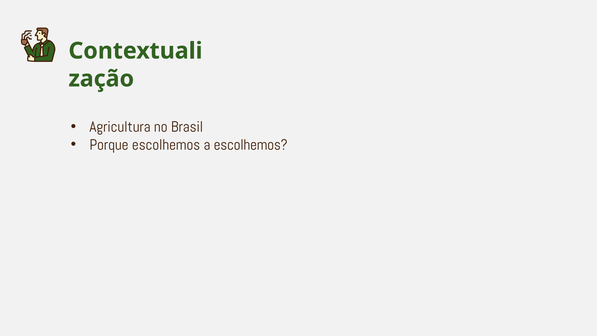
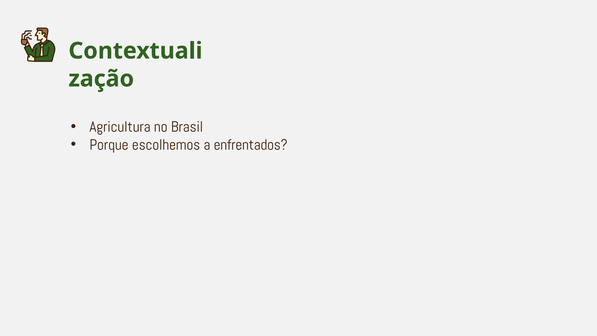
a escolhemos: escolhemos -> enfrentados
